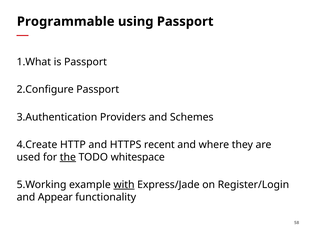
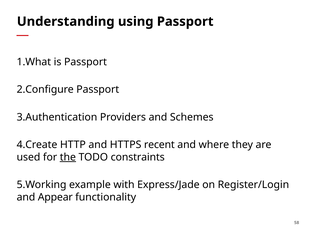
Programmable: Programmable -> Understanding
whitespace: whitespace -> constraints
with underline: present -> none
